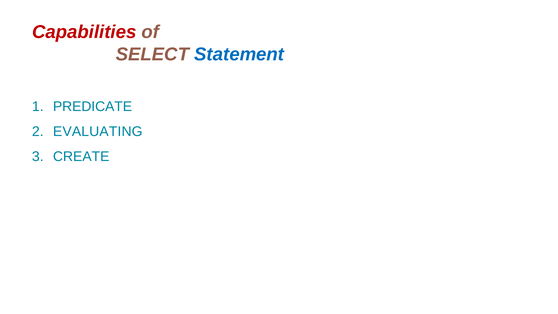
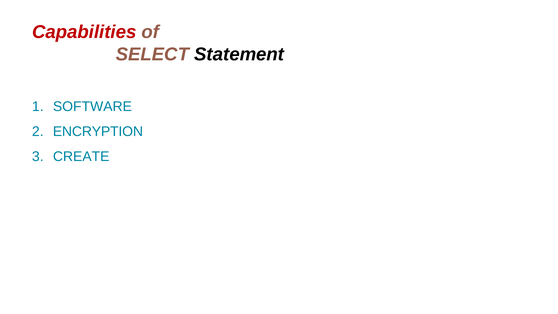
Statement colour: blue -> black
PREDICATE: PREDICATE -> SOFTWARE
EVALUATING: EVALUATING -> ENCRYPTION
